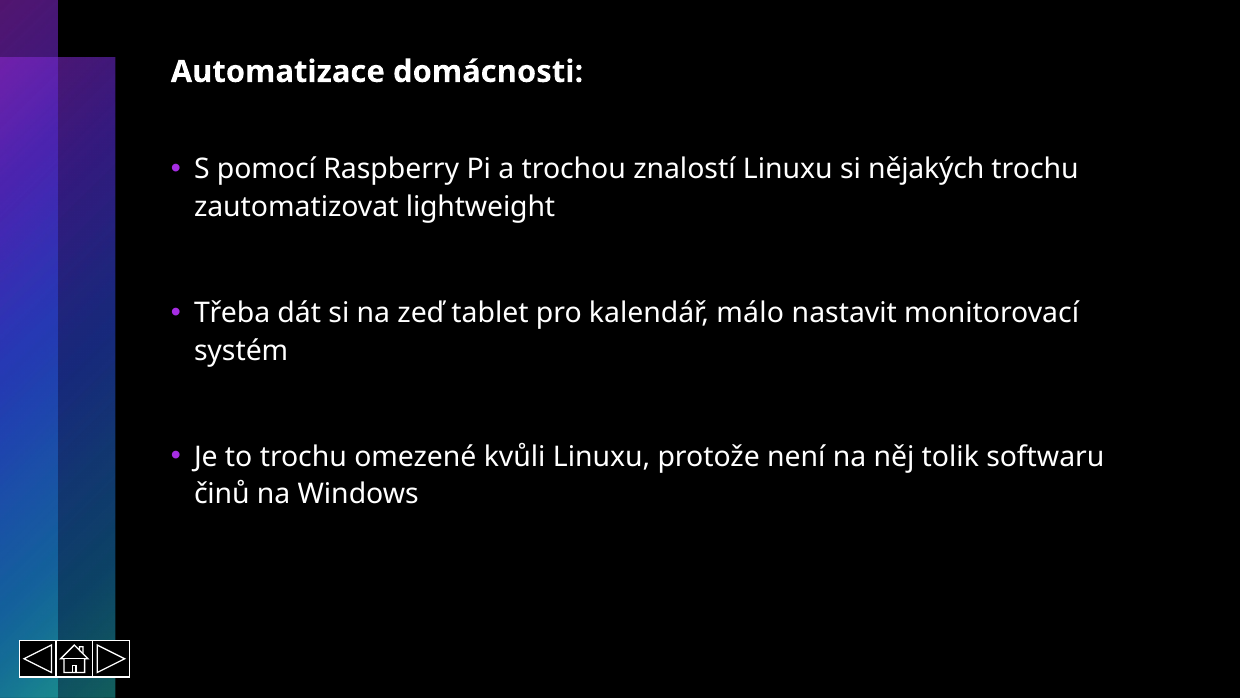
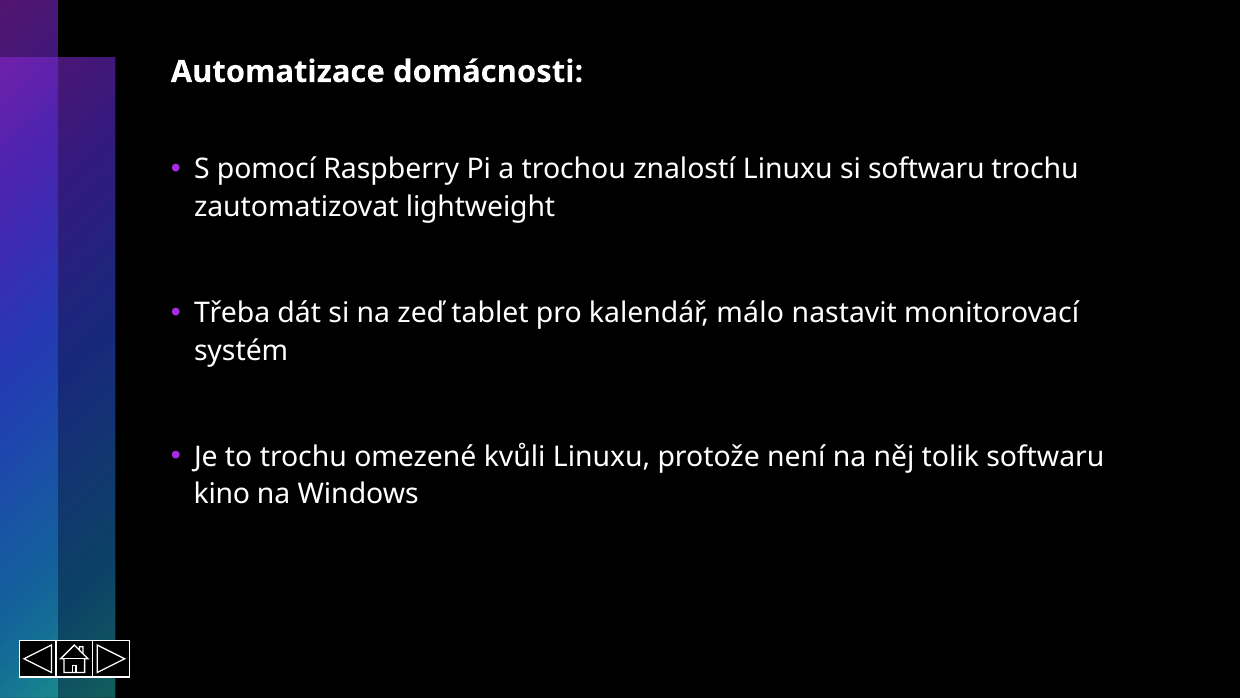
si nějakých: nějakých -> softwaru
činů: činů -> kino
